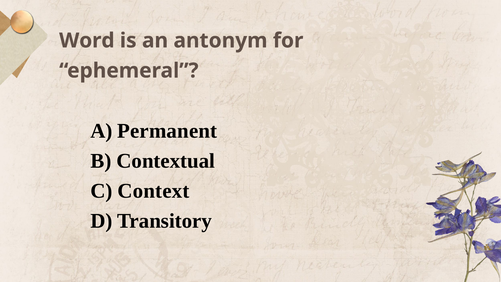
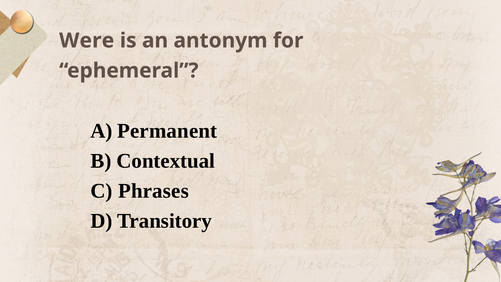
Word: Word -> Were
Context: Context -> Phrases
